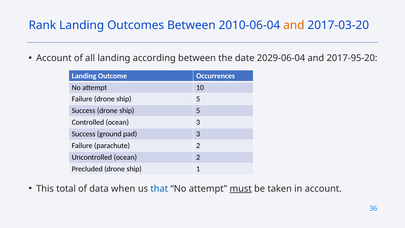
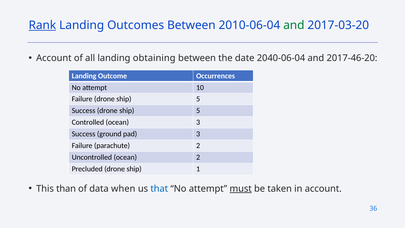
Rank underline: none -> present
and at (294, 25) colour: orange -> green
according: according -> obtaining
2029-06-04: 2029-06-04 -> 2040-06-04
2017-95-20: 2017-95-20 -> 2017-46-20
total: total -> than
